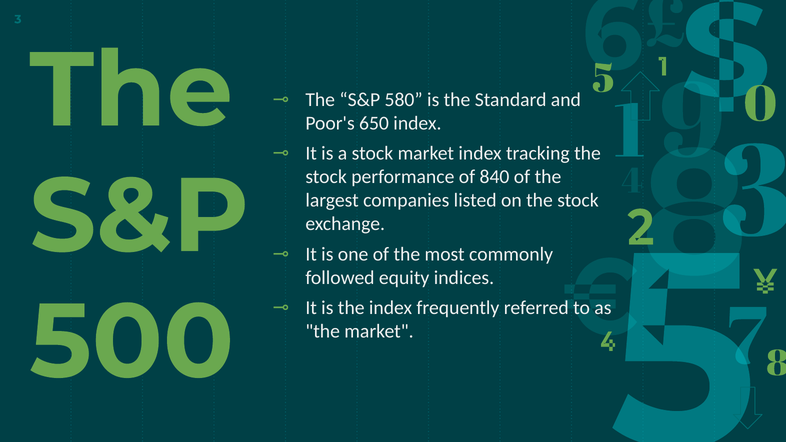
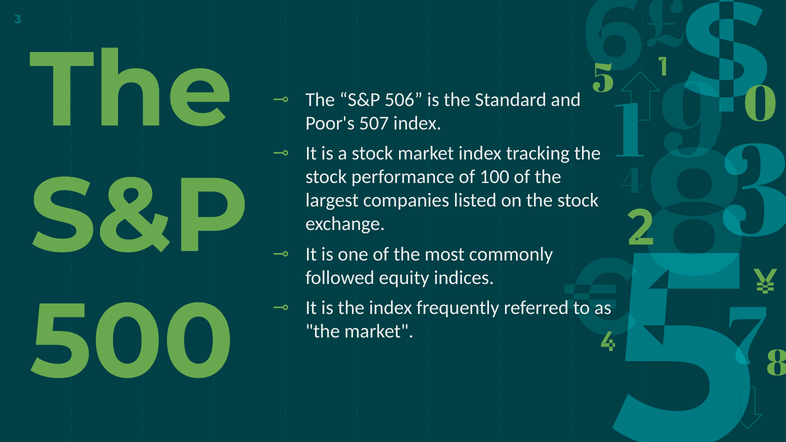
580: 580 -> 506
650: 650 -> 507
840: 840 -> 100
